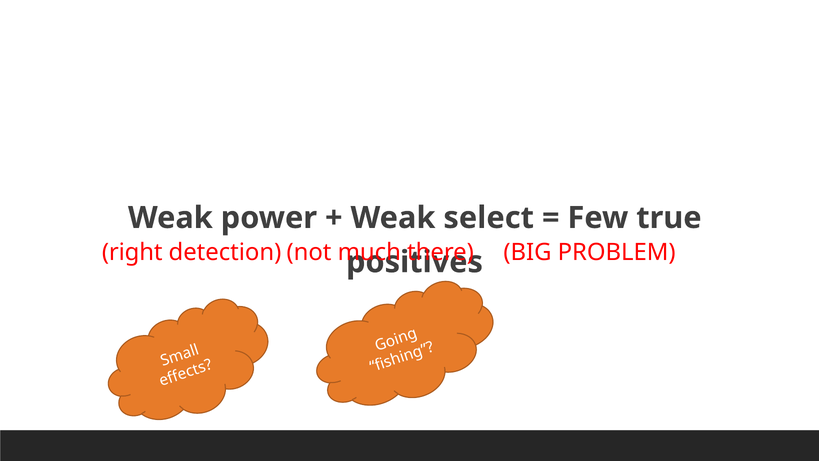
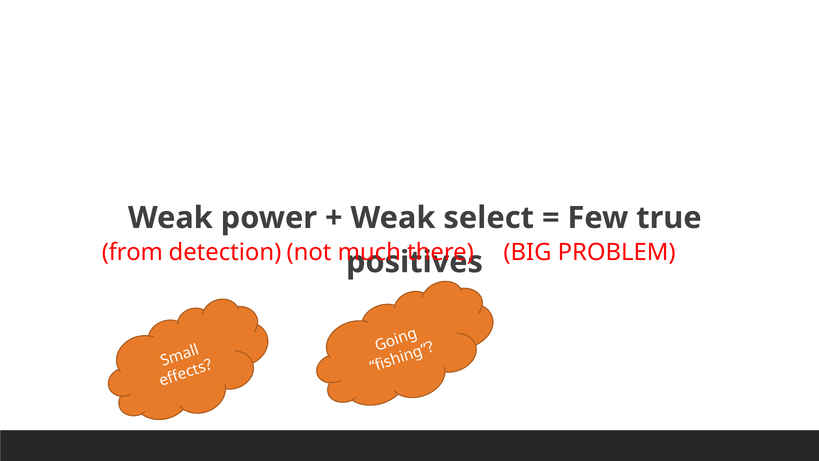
right: right -> from
